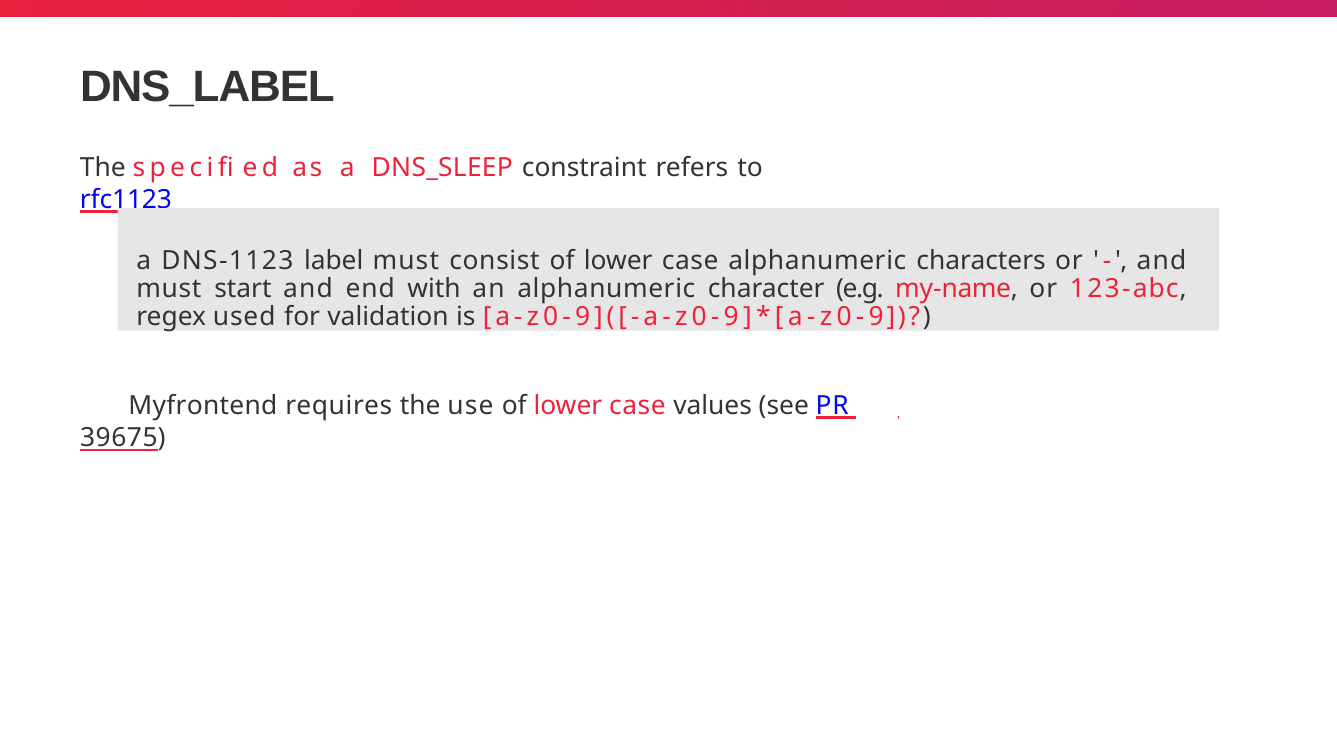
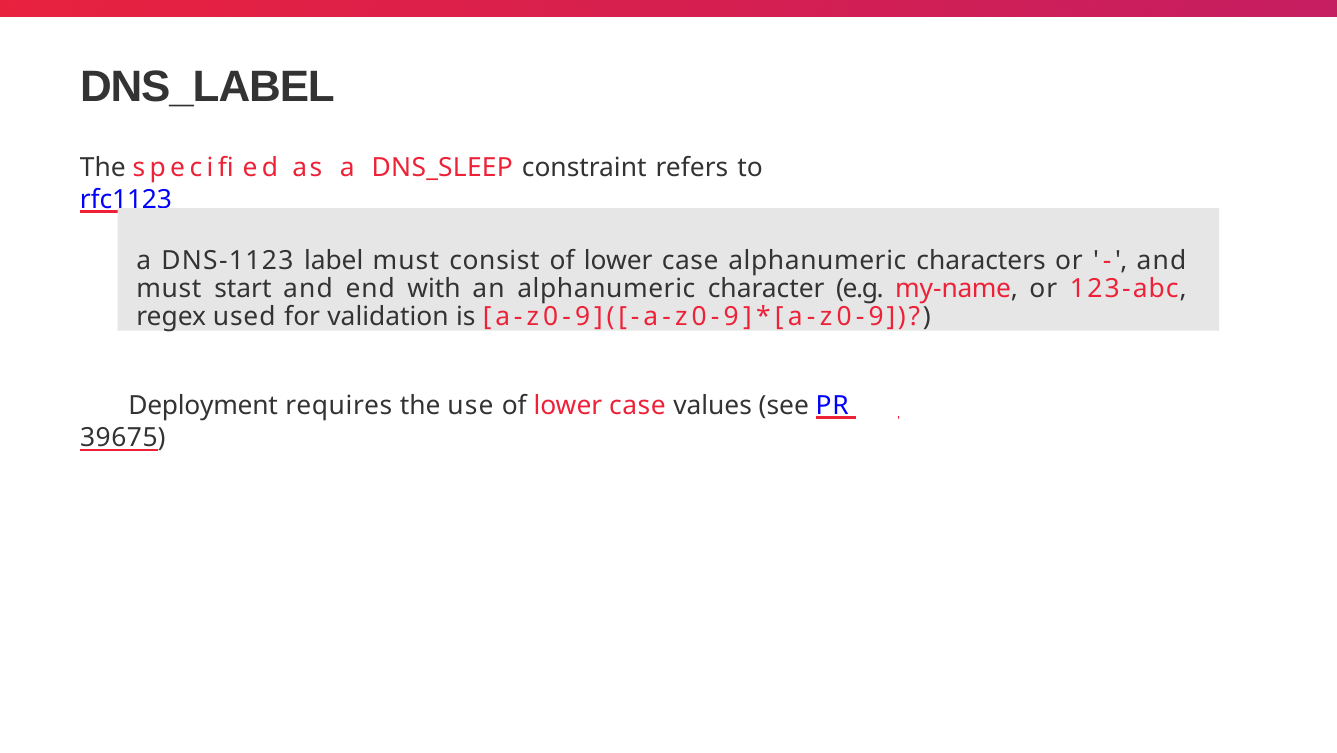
Myfrontend: Myfrontend -> Deployment
